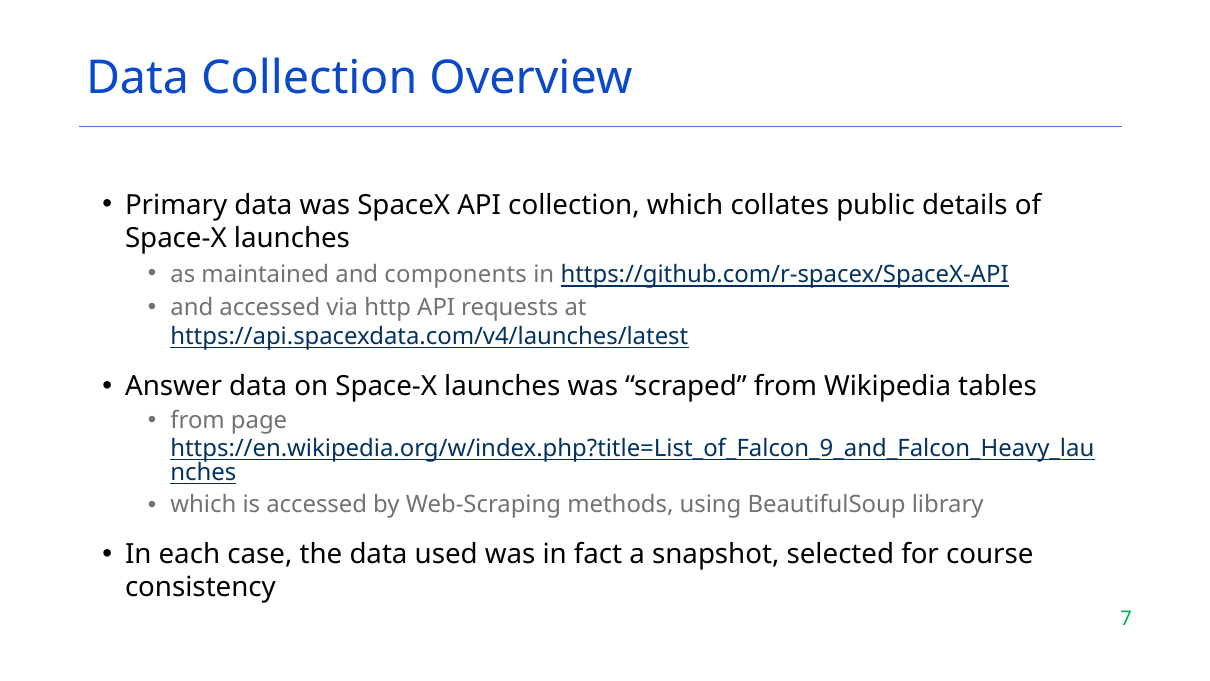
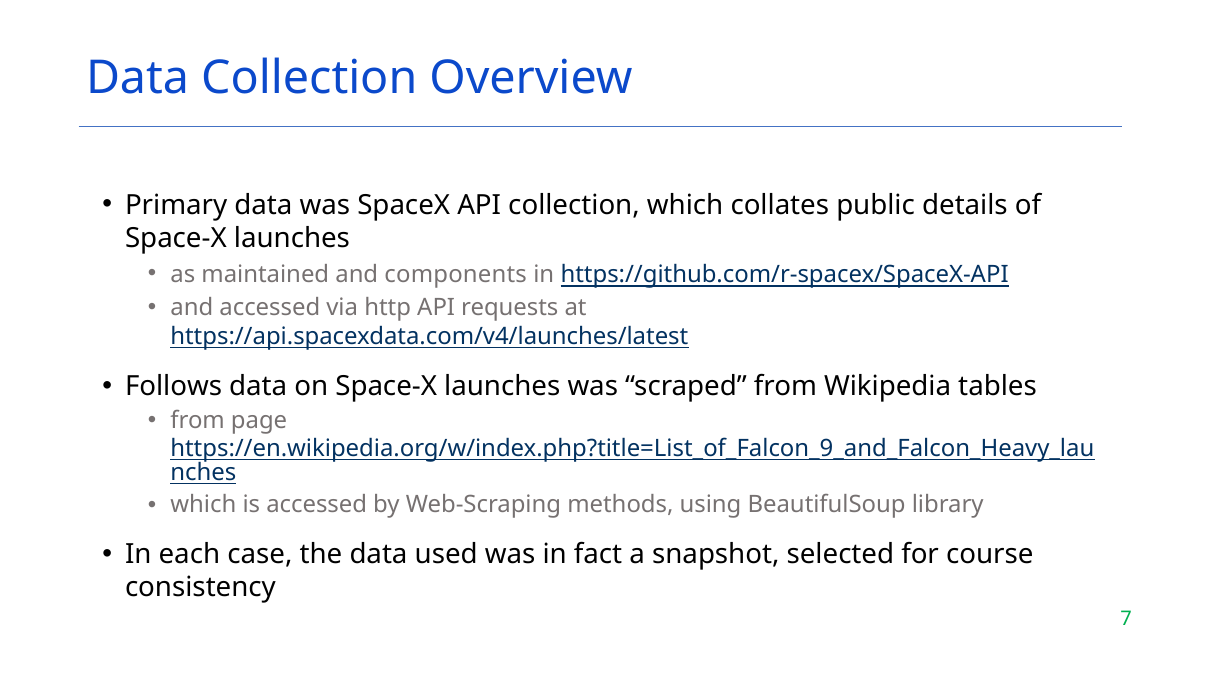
Answer: Answer -> Follows
